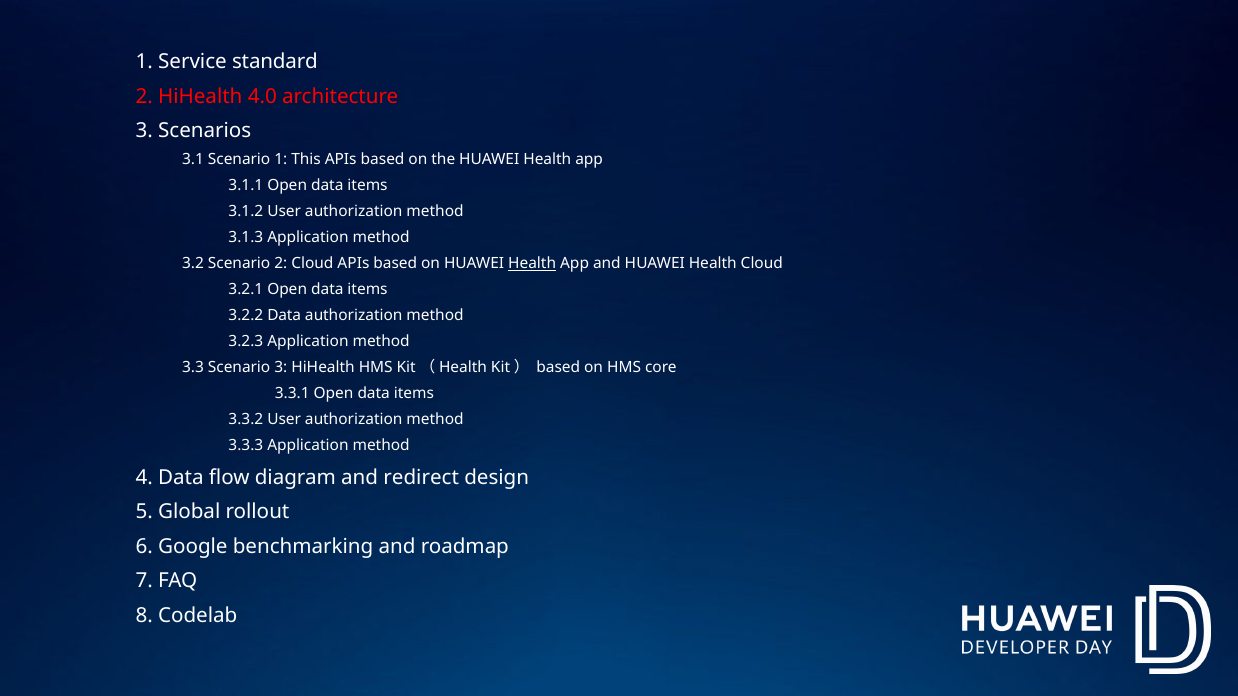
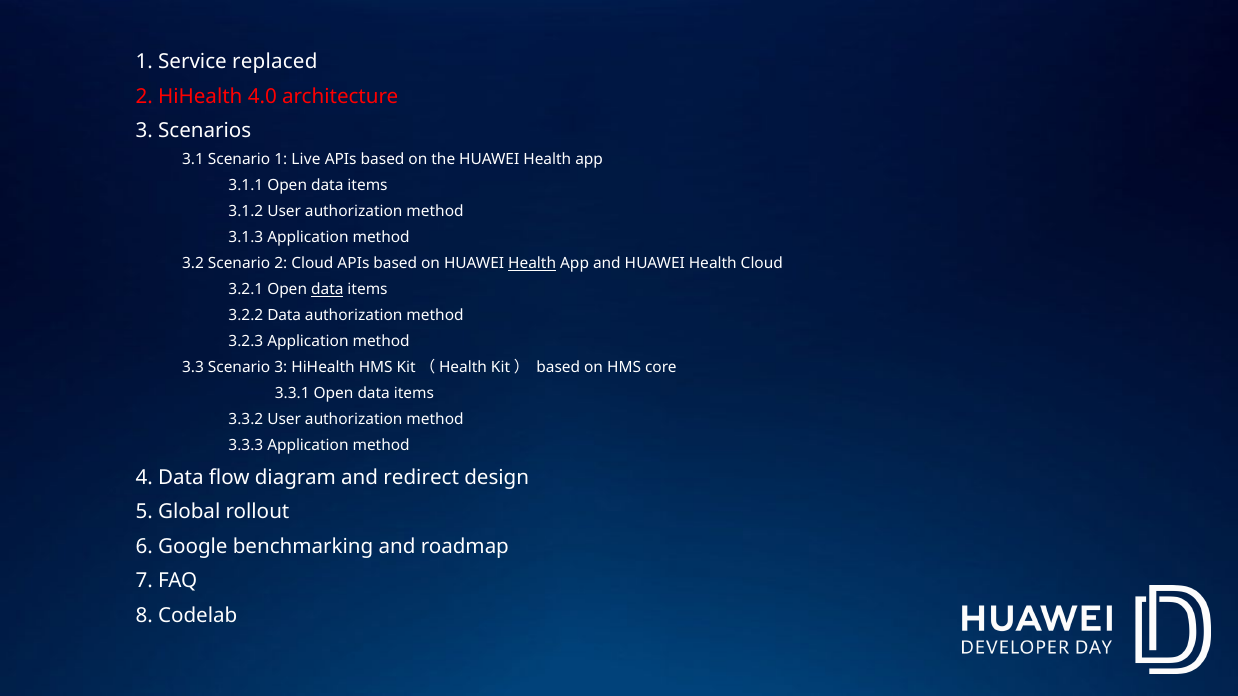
standard: standard -> replaced
This: This -> Live
data at (327, 290) underline: none -> present
